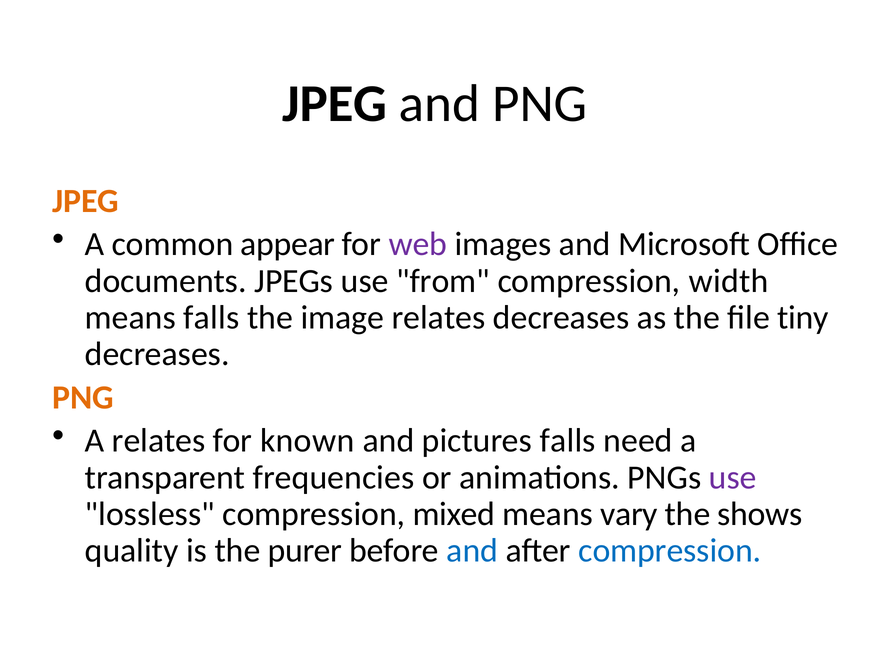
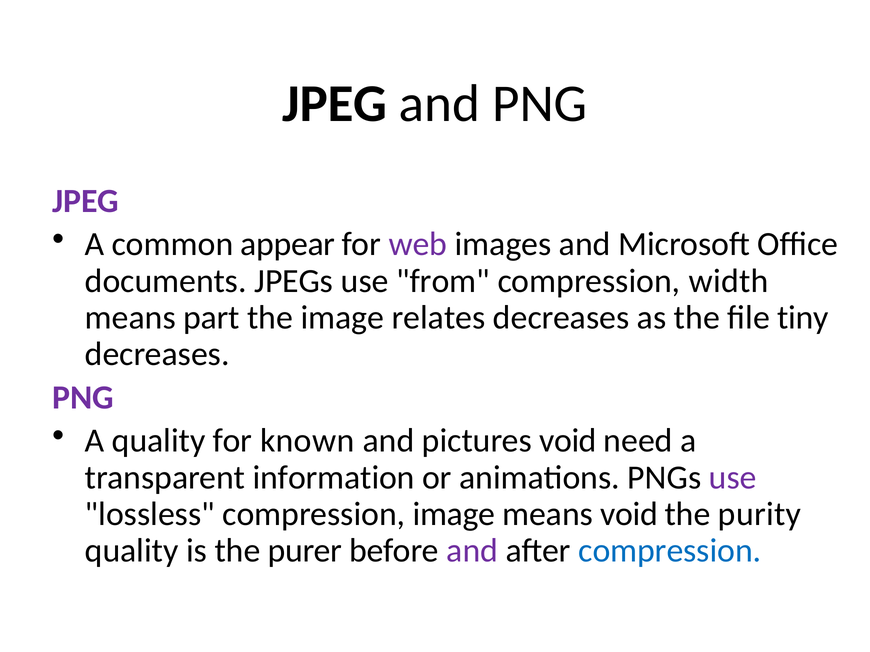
JPEG at (86, 201) colour: orange -> purple
means falls: falls -> part
PNG at (83, 398) colour: orange -> purple
A relates: relates -> quality
pictures falls: falls -> void
frequencies: frequencies -> information
compression mixed: mixed -> image
means vary: vary -> void
shows: shows -> purity
and at (472, 551) colour: blue -> purple
